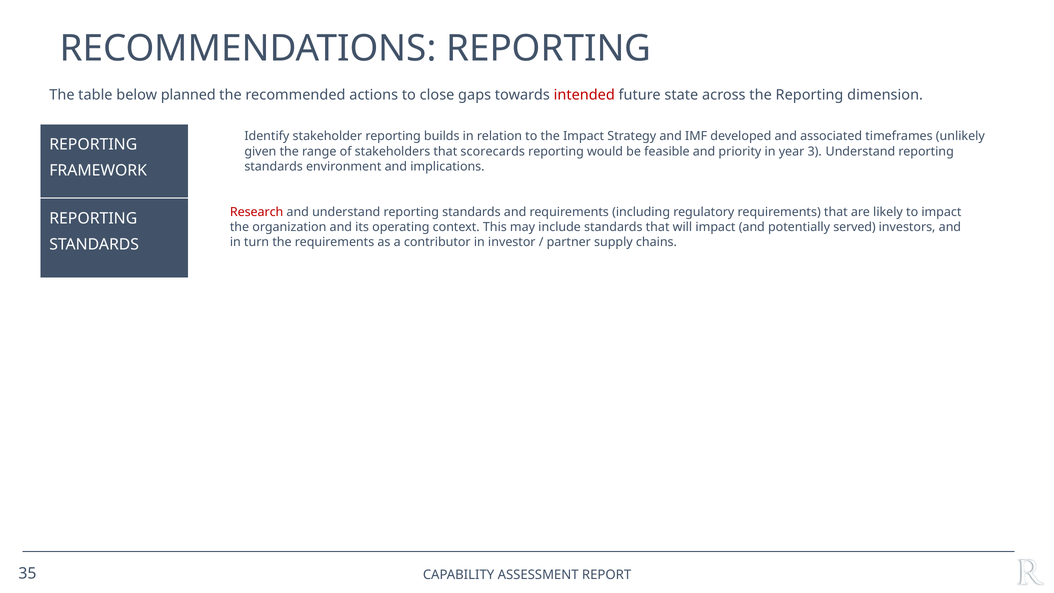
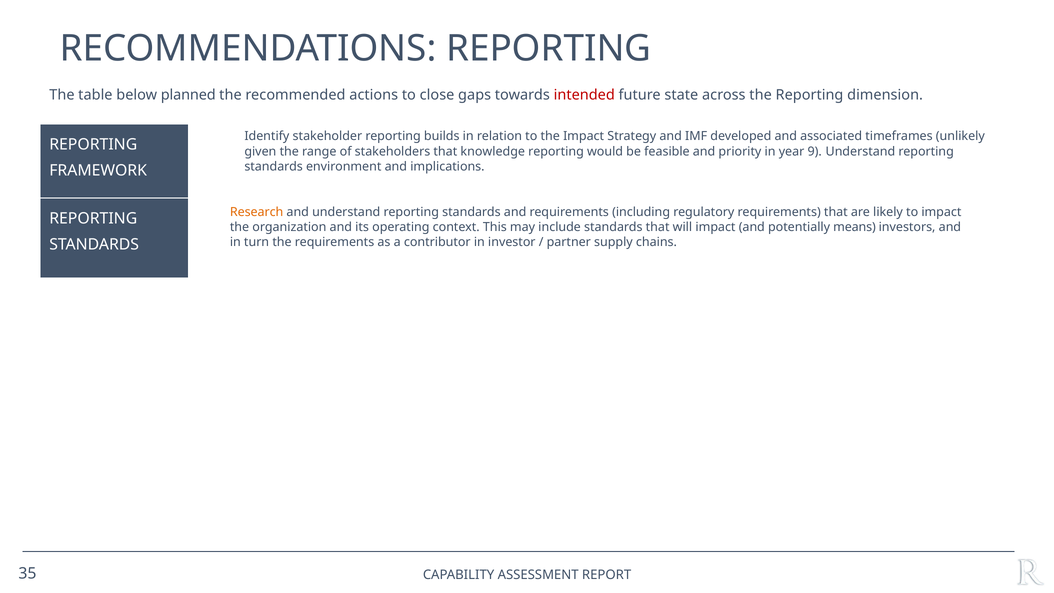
scorecards: scorecards -> knowledge
3: 3 -> 9
Research colour: red -> orange
served: served -> means
